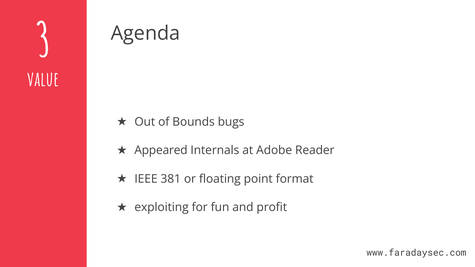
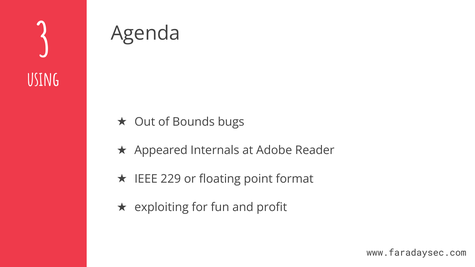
value: value -> using
381: 381 -> 229
